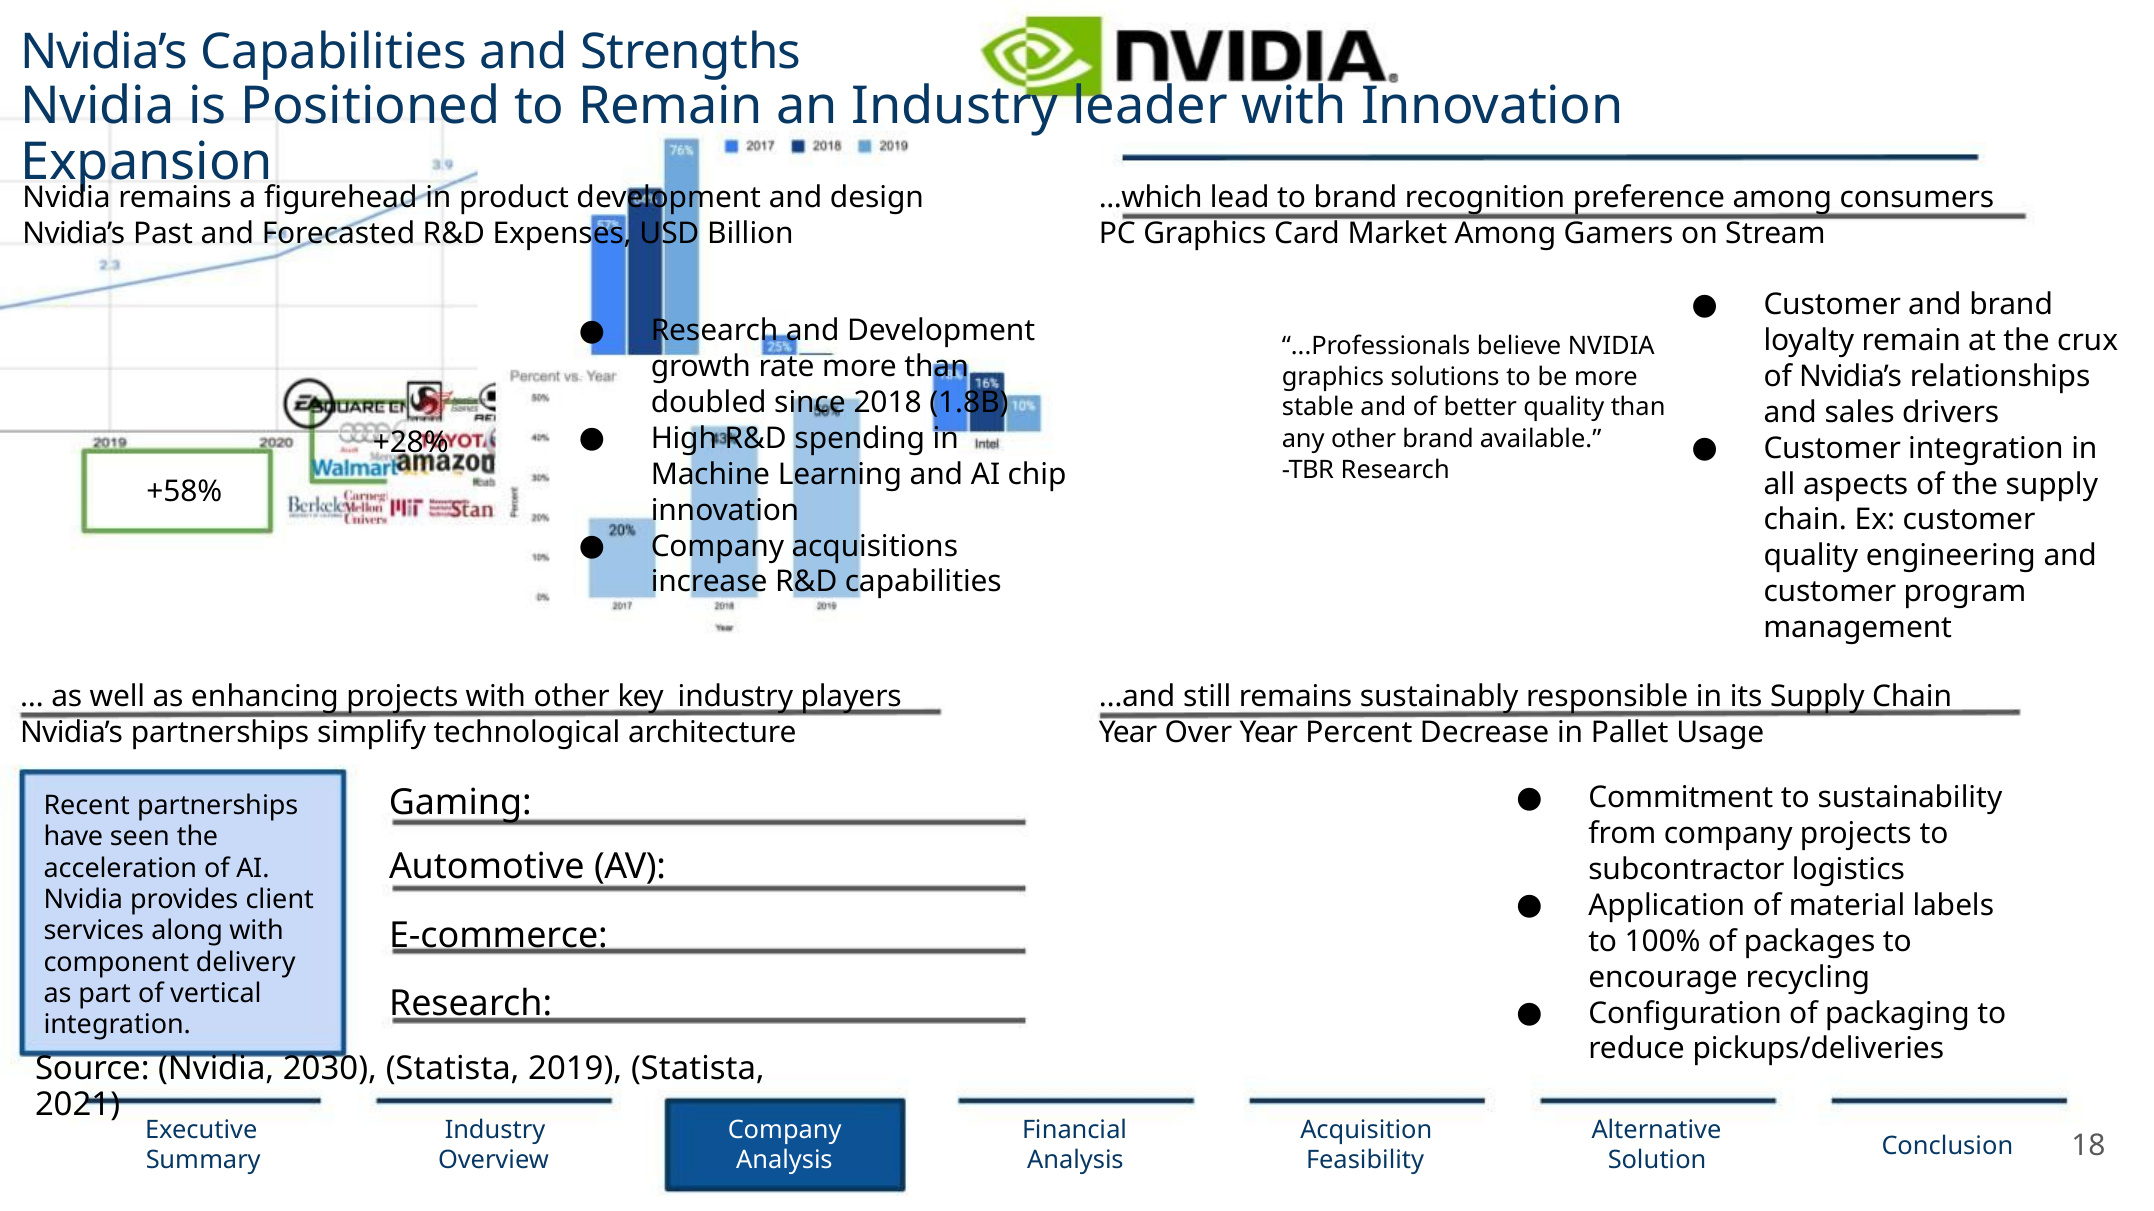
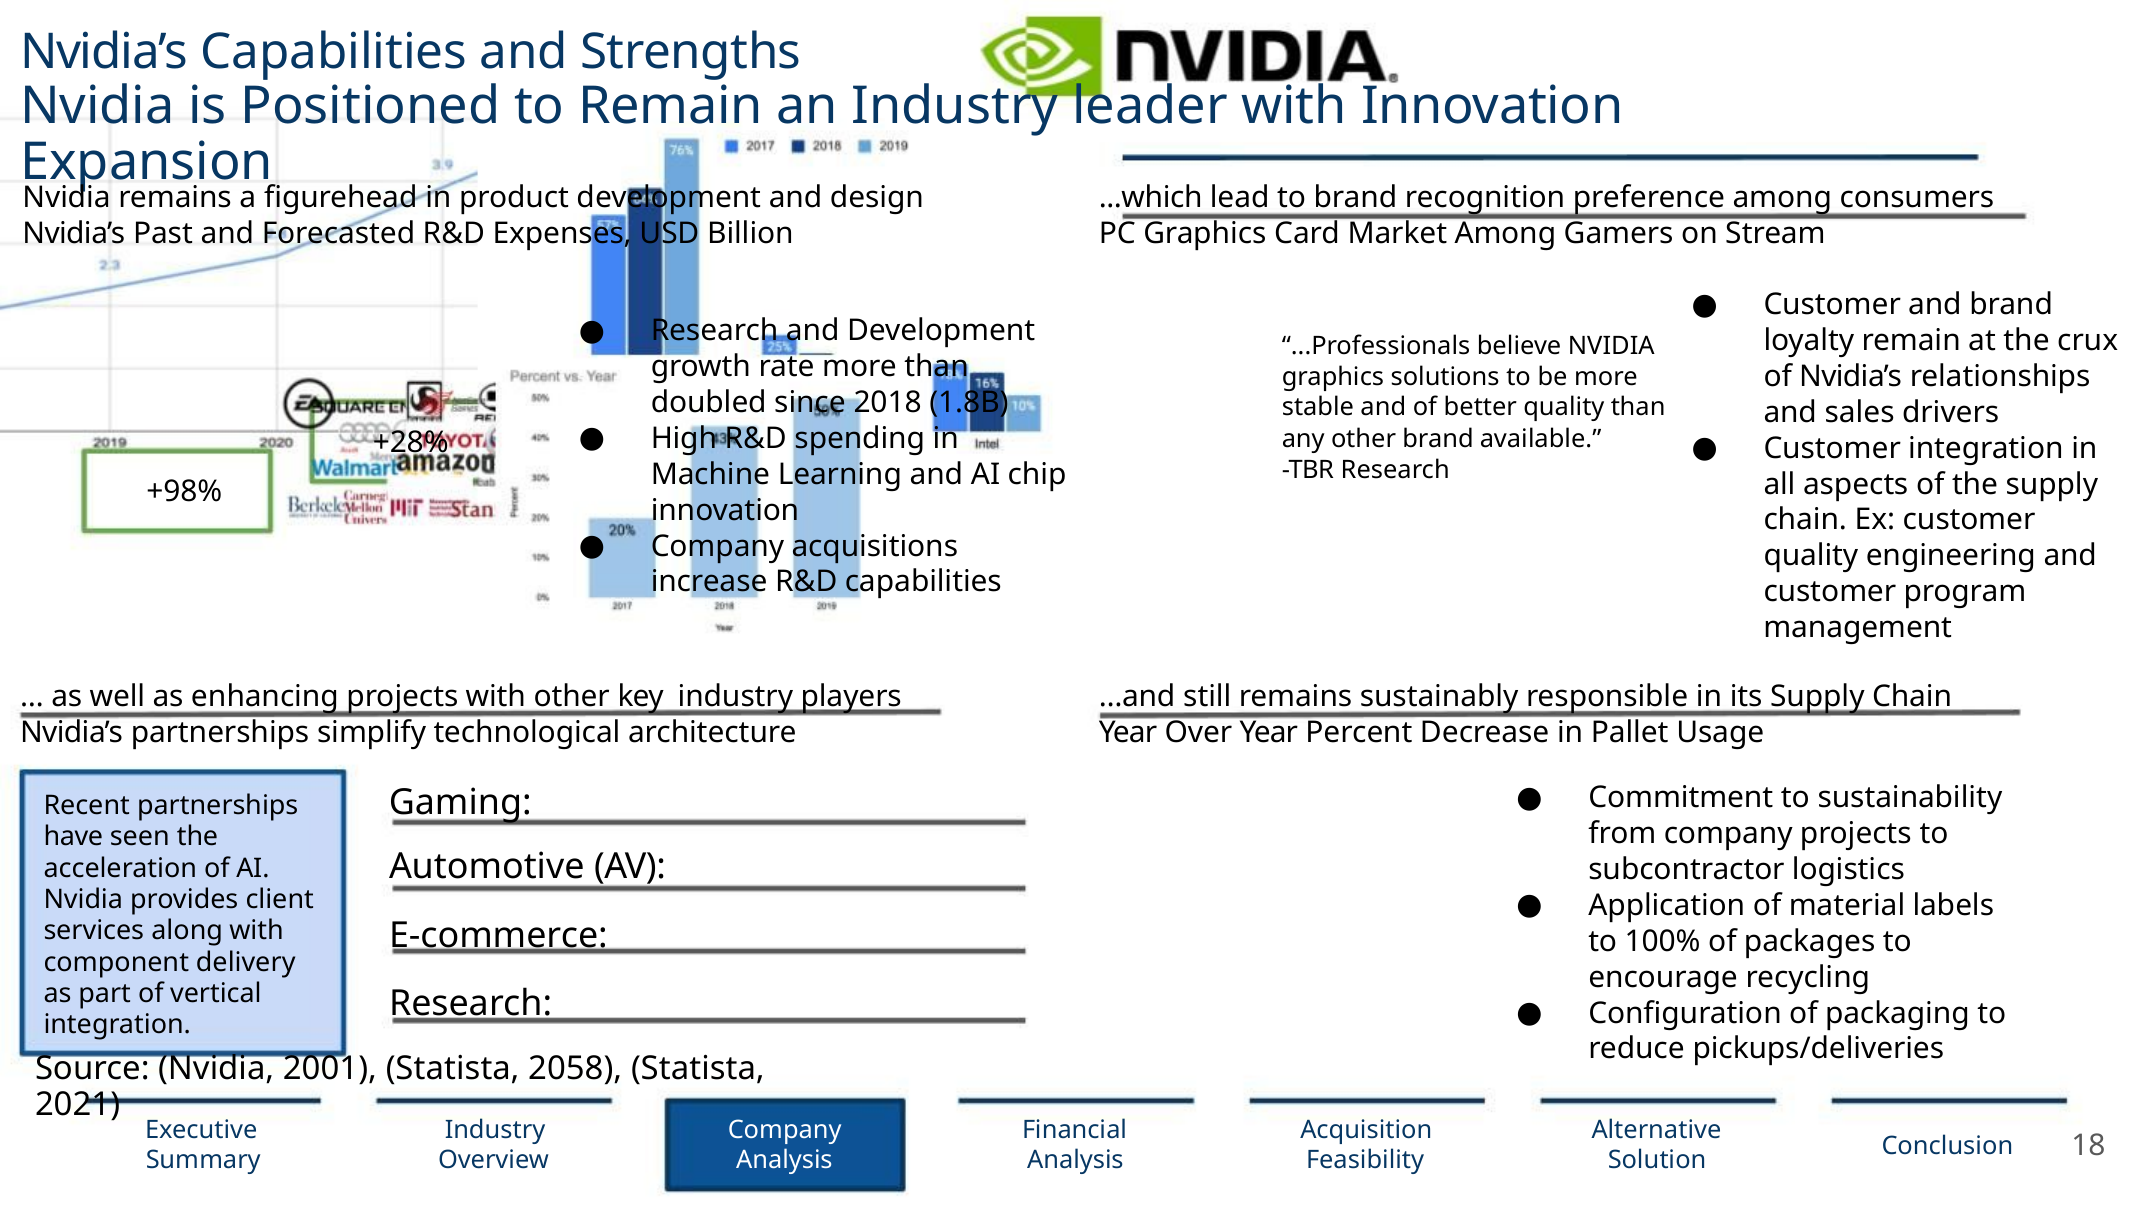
+58%: +58% -> +98%
2030: 2030 -> 2001
2019: 2019 -> 2058
